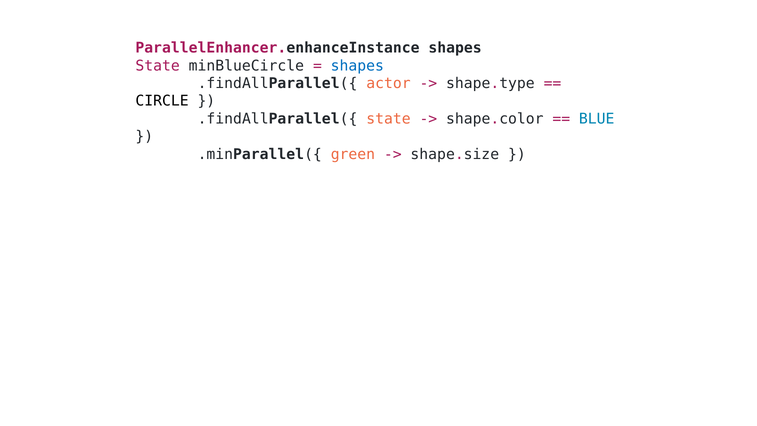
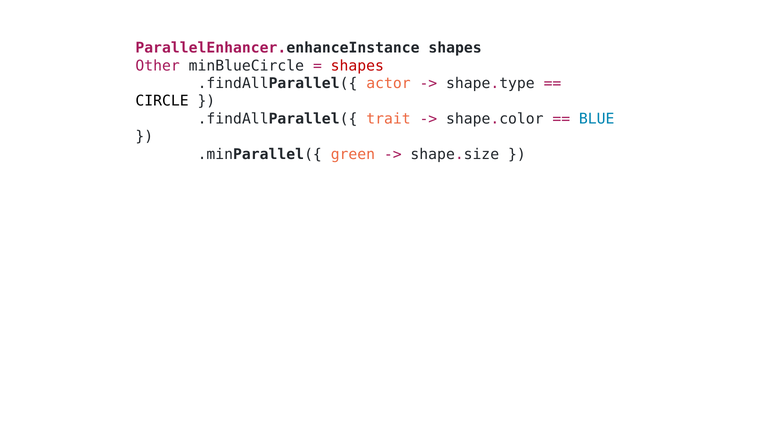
State at (158, 66): State -> Other
shapes at (357, 66) colour: blue -> red
.findAllParallel({ state: state -> trait
